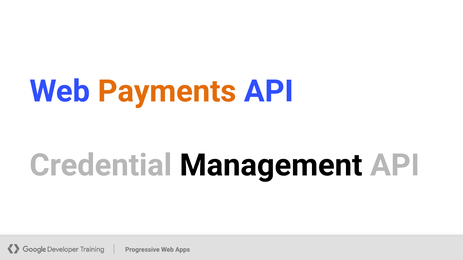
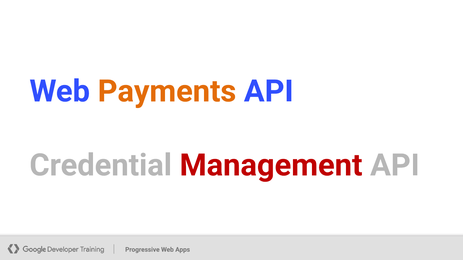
Management colour: black -> red
